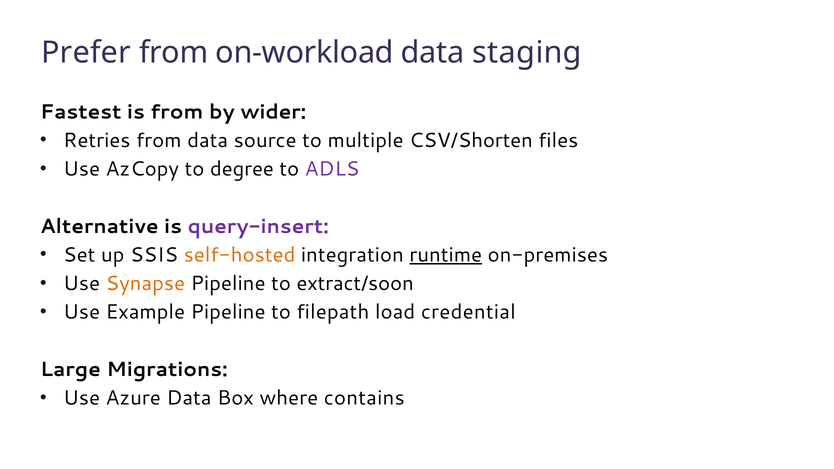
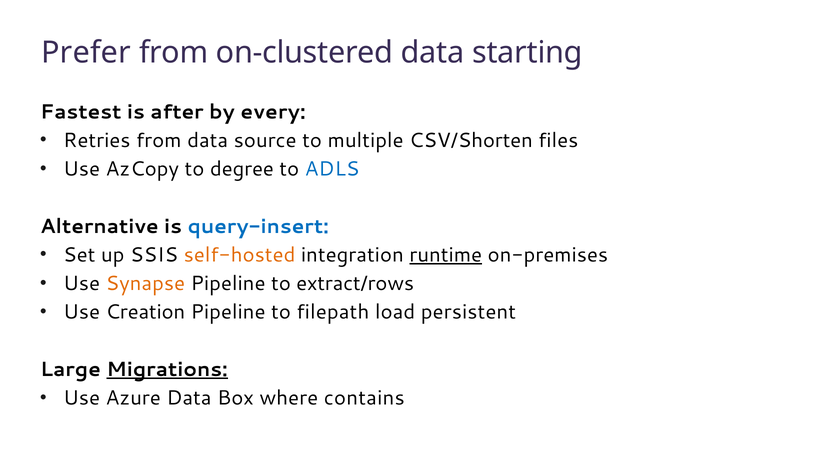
on-workload: on-workload -> on-clustered
staging: staging -> starting
is from: from -> after
wider: wider -> every
ADLS colour: purple -> blue
query-insert colour: purple -> blue
extract/soon: extract/soon -> extract/rows
Example: Example -> Creation
credential: credential -> persistent
Migrations underline: none -> present
